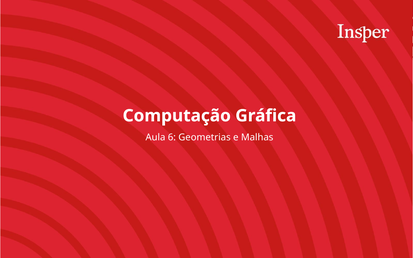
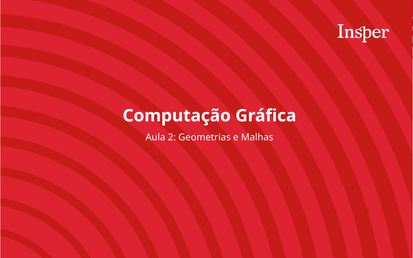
6: 6 -> 2
